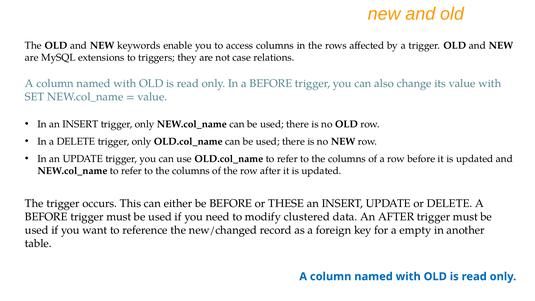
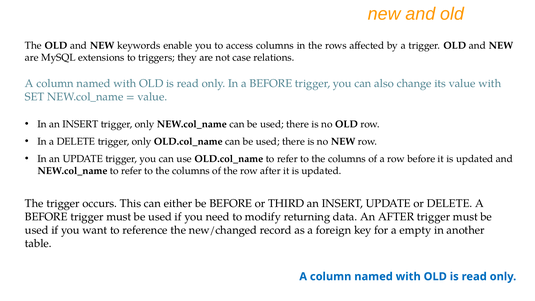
THESE: THESE -> THIRD
clustered: clustered -> returning
